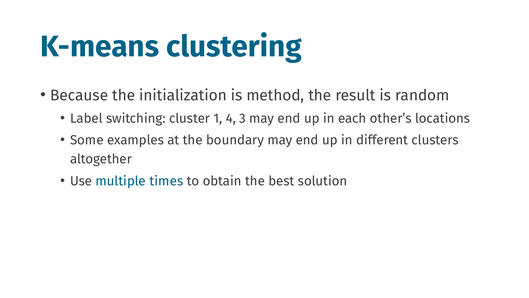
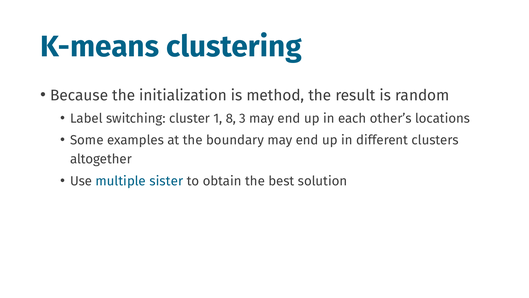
4: 4 -> 8
times: times -> sister
